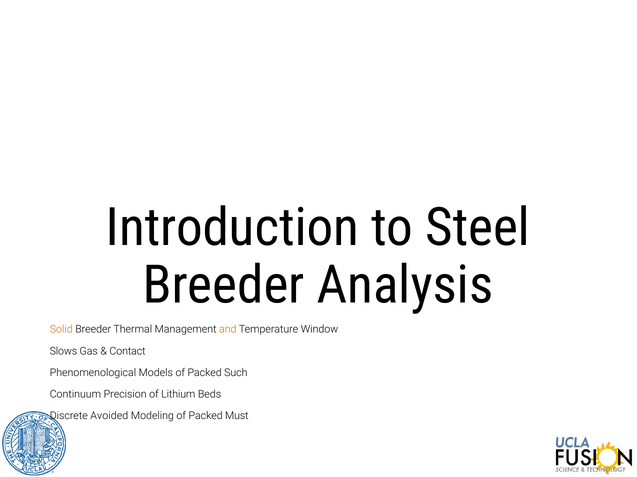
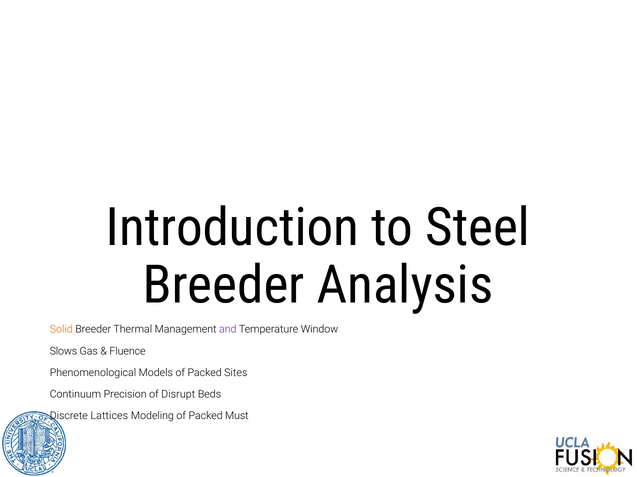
and colour: orange -> purple
Contact: Contact -> Fluence
Such: Such -> Sites
Lithium: Lithium -> Disrupt
Avoided: Avoided -> Lattices
